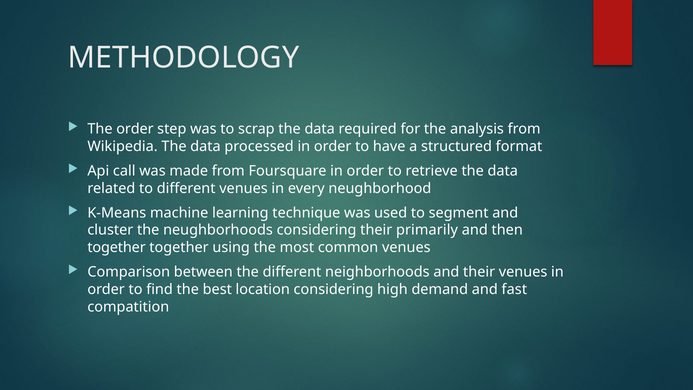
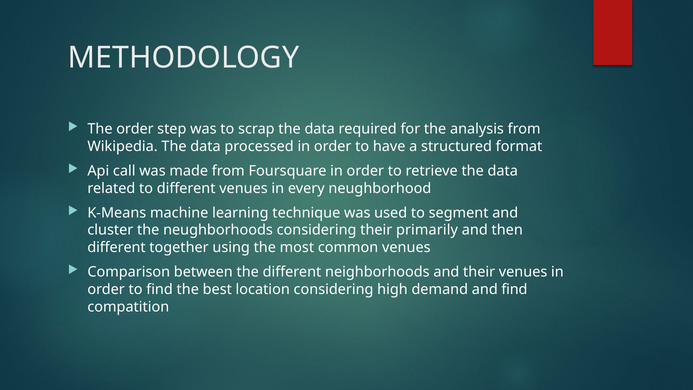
together at (117, 247): together -> different
and fast: fast -> find
